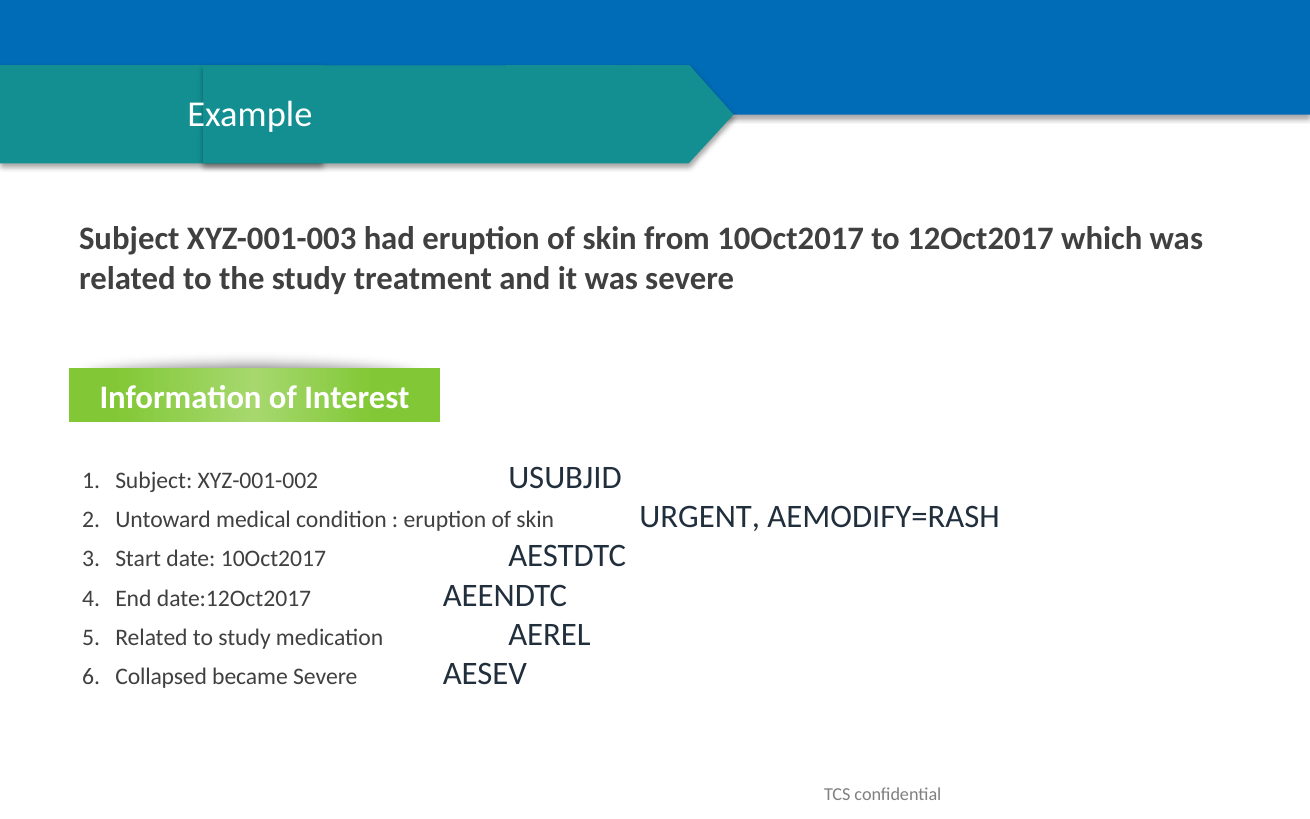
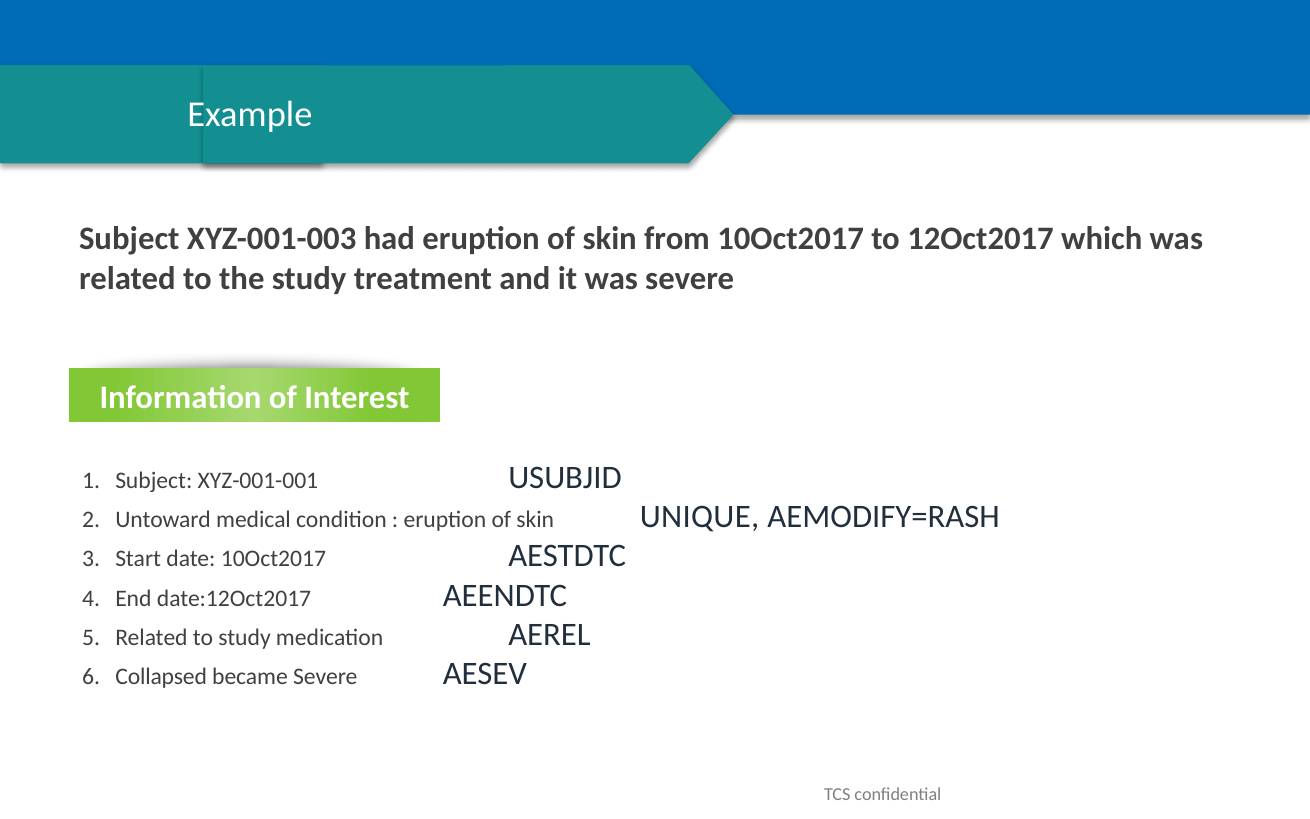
XYZ-001-002: XYZ-001-002 -> XYZ-001-001
URGENT: URGENT -> UNIQUE
